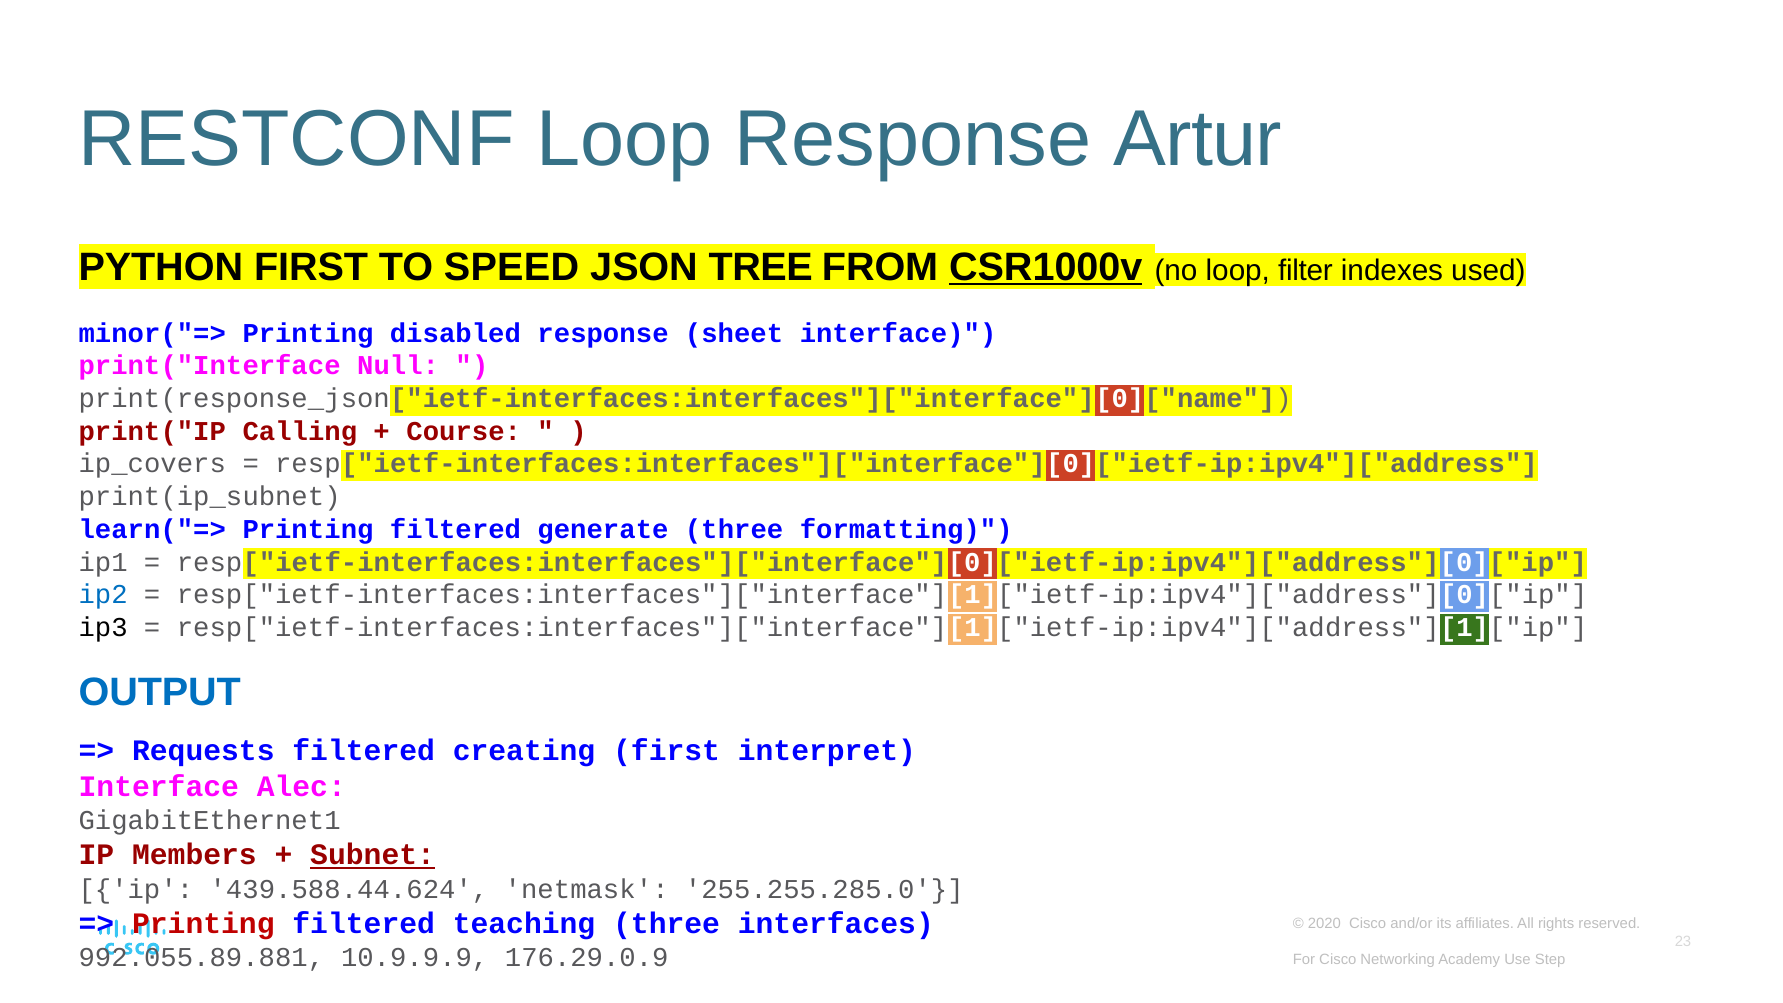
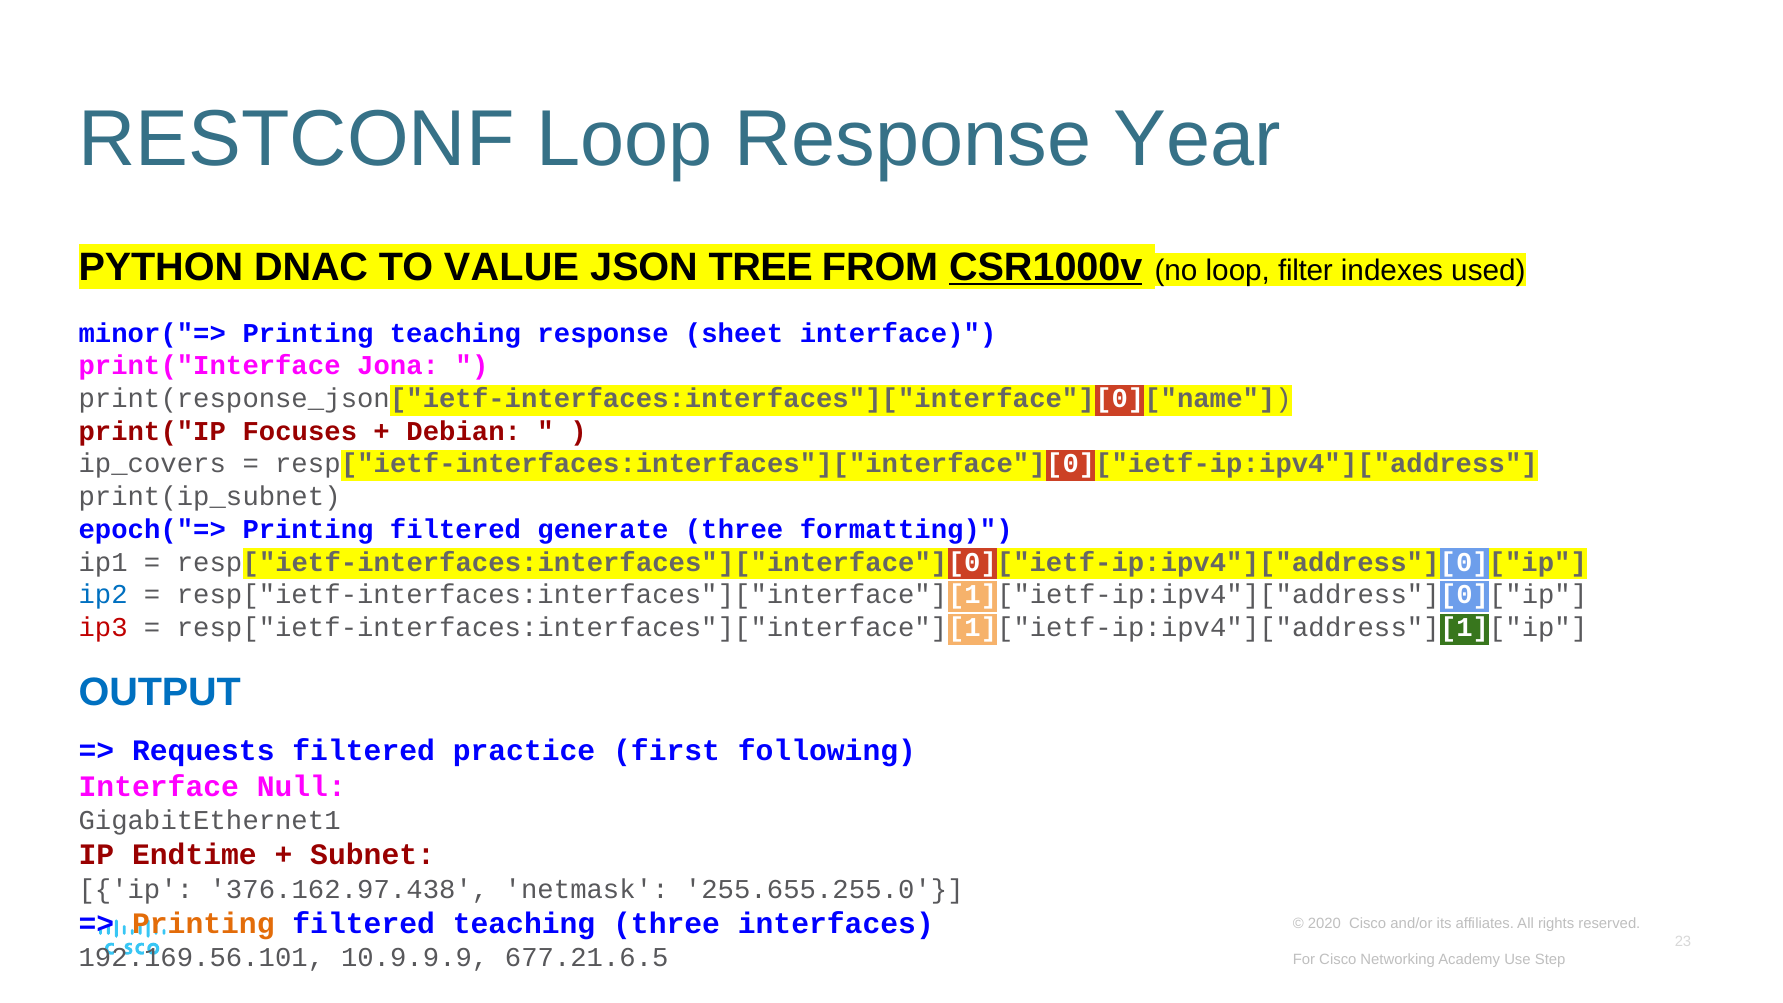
Artur: Artur -> Year
PYTHON FIRST: FIRST -> DNAC
SPEED: SPEED -> VALUE
Printing disabled: disabled -> teaching
Null: Null -> Jona
Calling: Calling -> Focuses
Course: Course -> Debian
learn("=>: learn("=> -> epoch("=>
ip3 colour: black -> red
creating: creating -> practice
interpret: interpret -> following
Alec: Alec -> Null
Members: Members -> Endtime
Subnet underline: present -> none
439.588.44.624: 439.588.44.624 -> 376.162.97.438
255.255.285.0: 255.255.285.0 -> 255.655.255.0
Printing at (203, 923) colour: red -> orange
992.055.89.881: 992.055.89.881 -> 192.169.56.101
176.29.0.9: 176.29.0.9 -> 677.21.6.5
